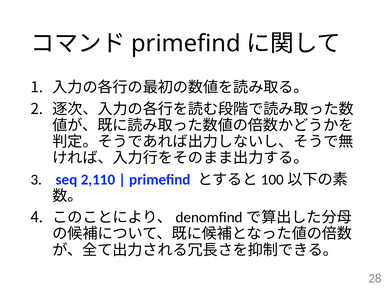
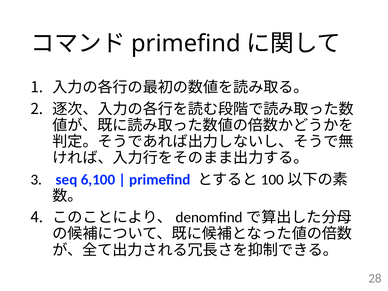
2,110: 2,110 -> 6,100
